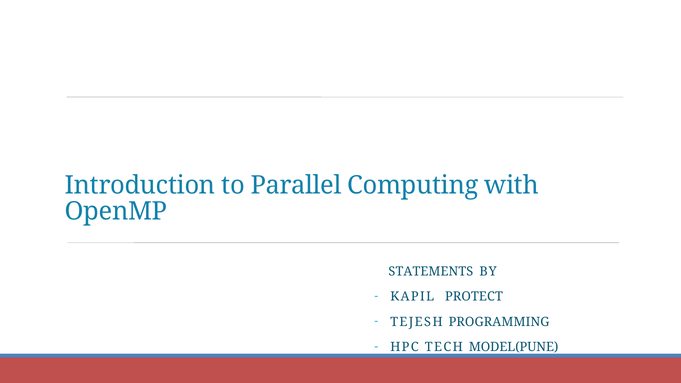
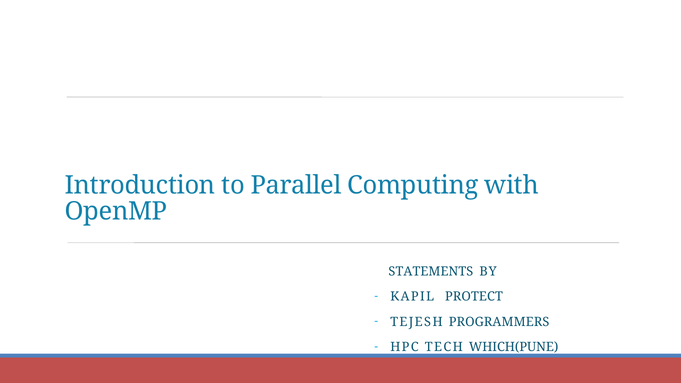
PROGRAMMING: PROGRAMMING -> PROGRAMMERS
MODEL(PUNE: MODEL(PUNE -> WHICH(PUNE
